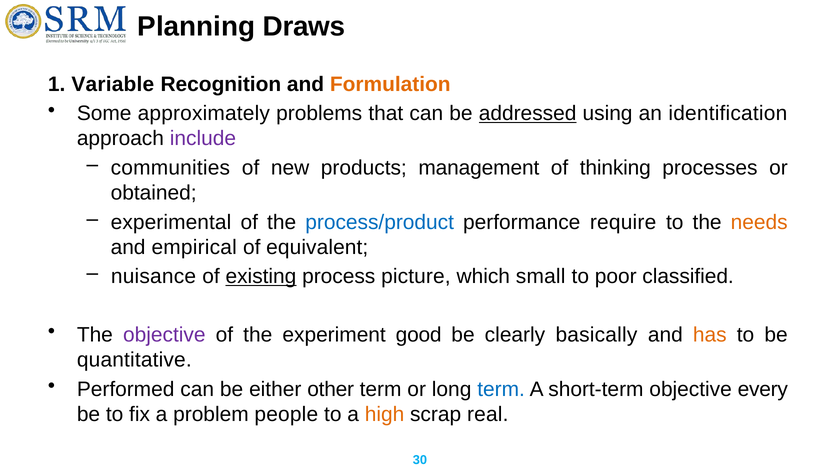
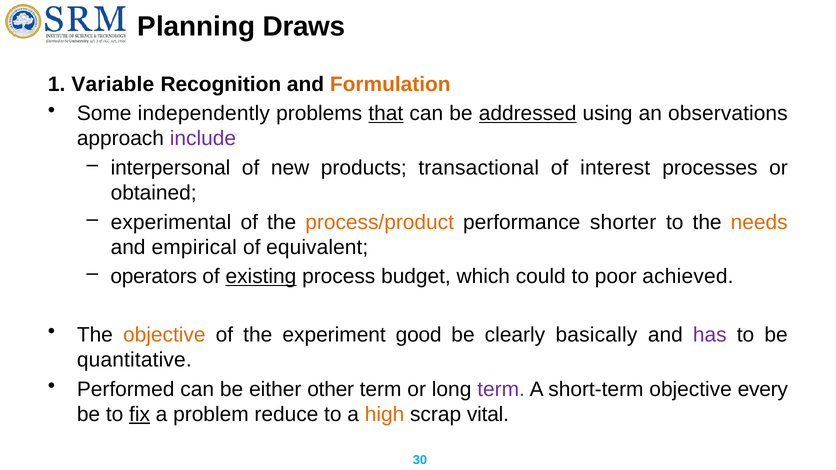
approximately: approximately -> independently
that underline: none -> present
identification: identification -> observations
communities: communities -> interpersonal
management: management -> transactional
thinking: thinking -> interest
process/product colour: blue -> orange
require: require -> shorter
nuisance: nuisance -> operators
picture: picture -> budget
small: small -> could
classified: classified -> achieved
objective at (164, 335) colour: purple -> orange
has colour: orange -> purple
term at (501, 389) colour: blue -> purple
fix underline: none -> present
people: people -> reduce
real: real -> vital
